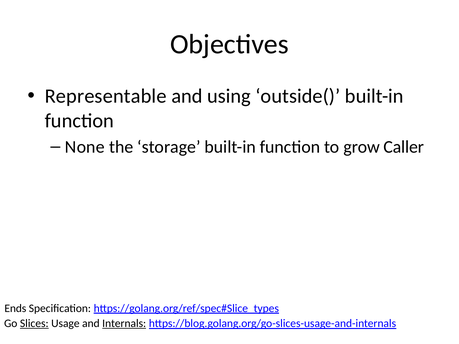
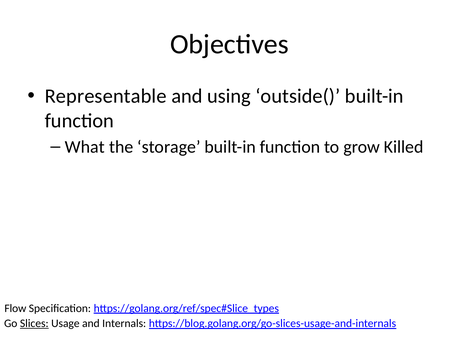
None: None -> What
Caller: Caller -> Killed
Ends: Ends -> Flow
Internals underline: present -> none
